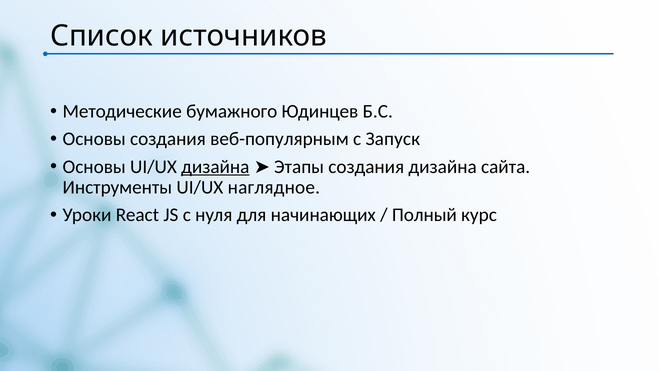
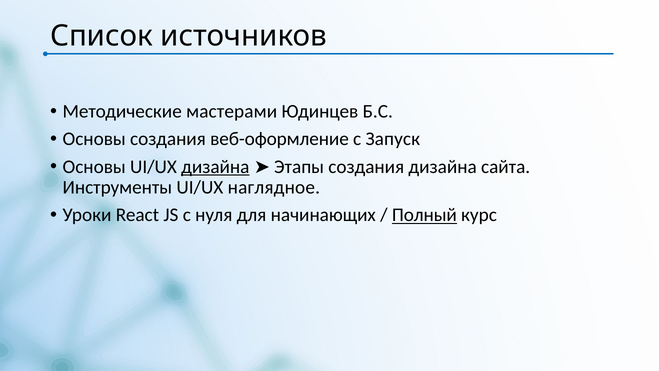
бумажного: бумажного -> мастерами
веб-популярным: веб-популярным -> веб-оформление
Полный underline: none -> present
